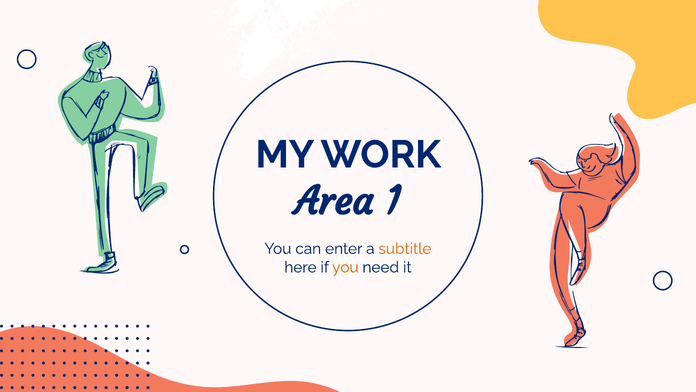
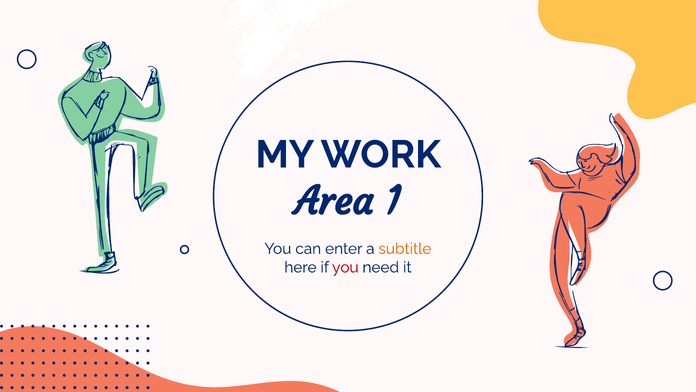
you at (345, 267) colour: orange -> red
